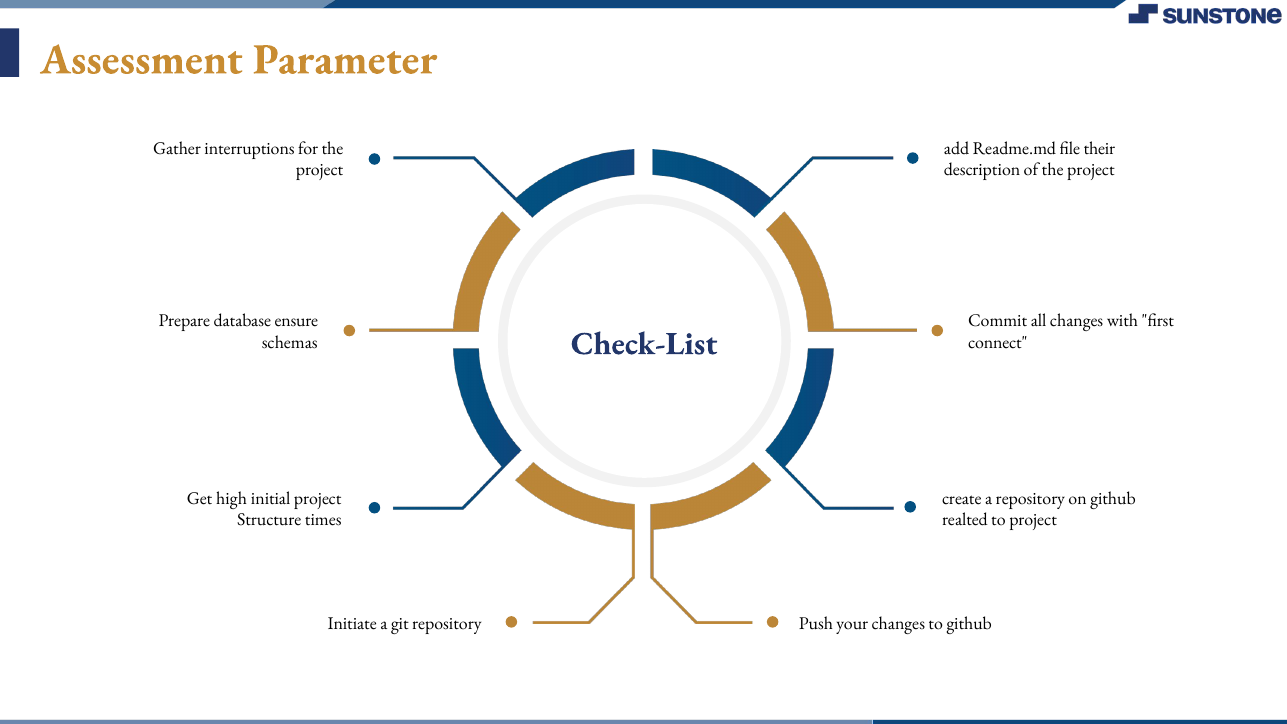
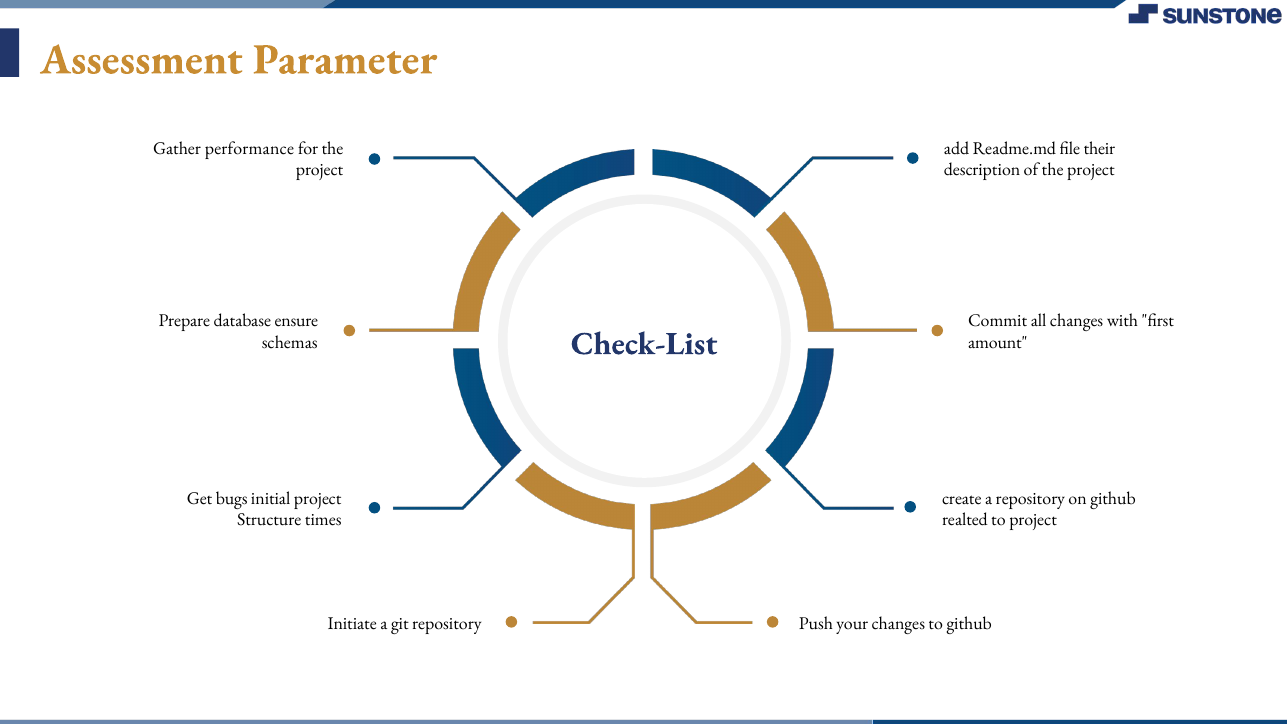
interruptions: interruptions -> performance
connect: connect -> amount
high: high -> bugs
